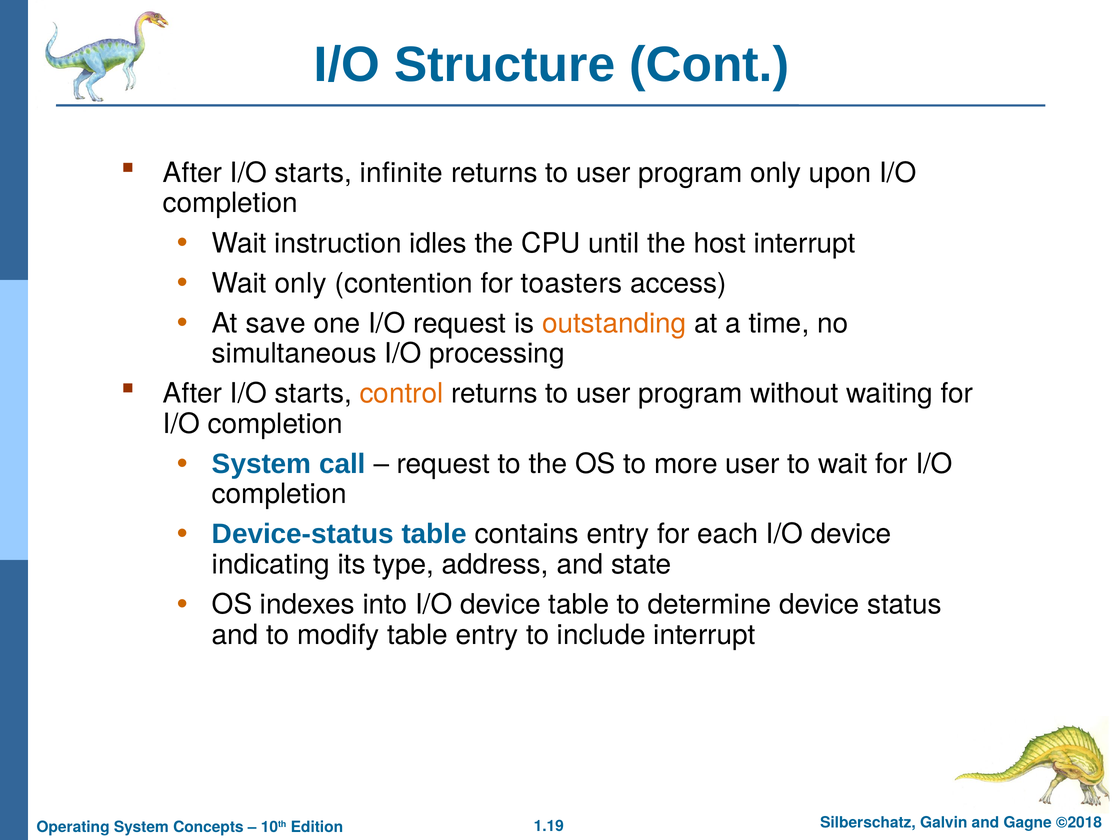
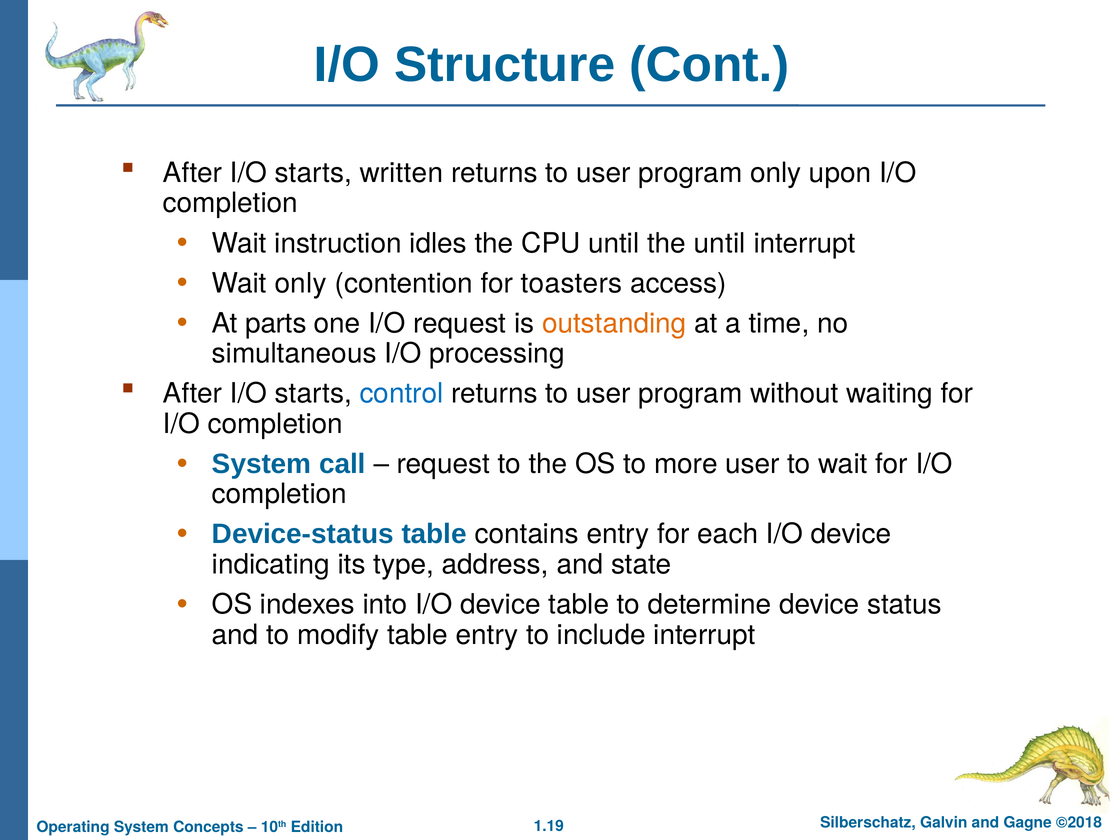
infinite: infinite -> written
the host: host -> until
save: save -> parts
control colour: orange -> blue
